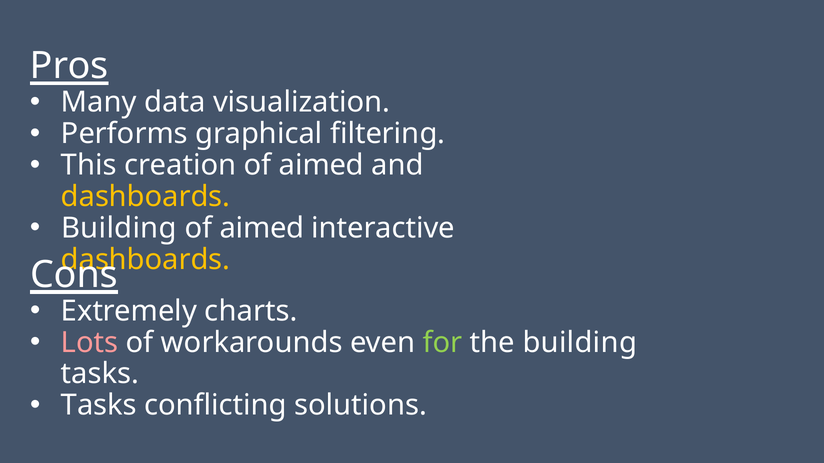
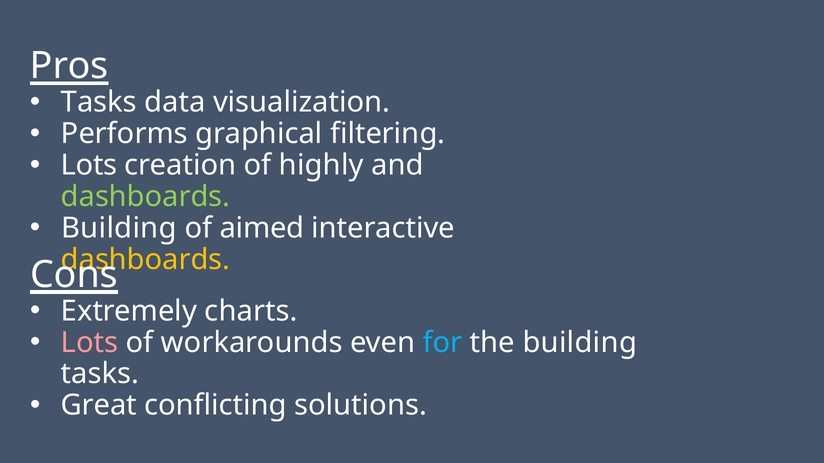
Many at (99, 102): Many -> Tasks
This at (89, 165): This -> Lots
creation of aimed: aimed -> highly
dashboards at (146, 197) colour: yellow -> light green
for colour: light green -> light blue
Tasks at (99, 406): Tasks -> Great
